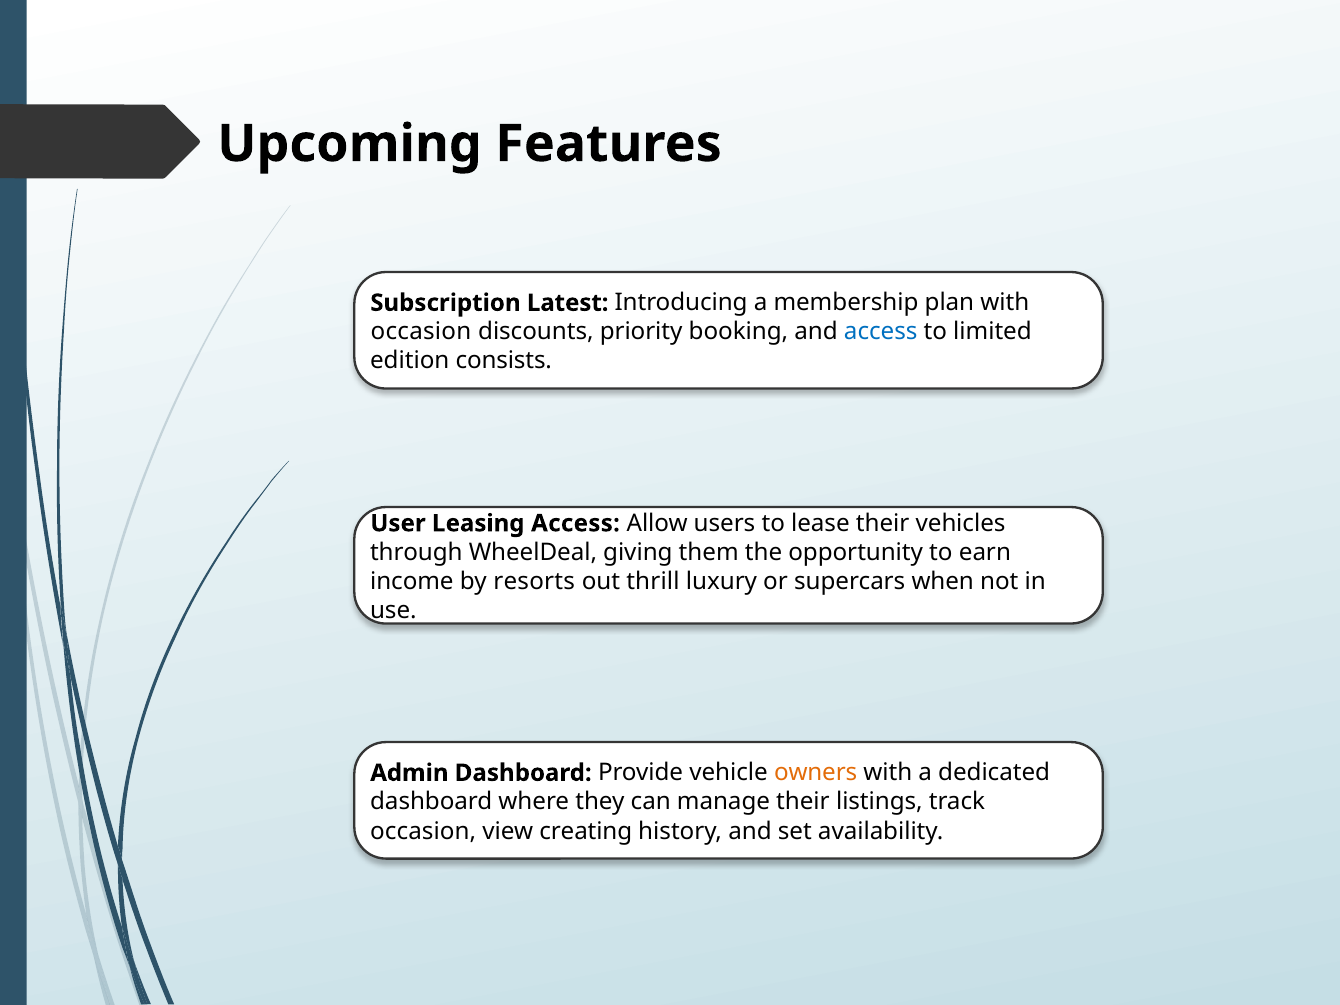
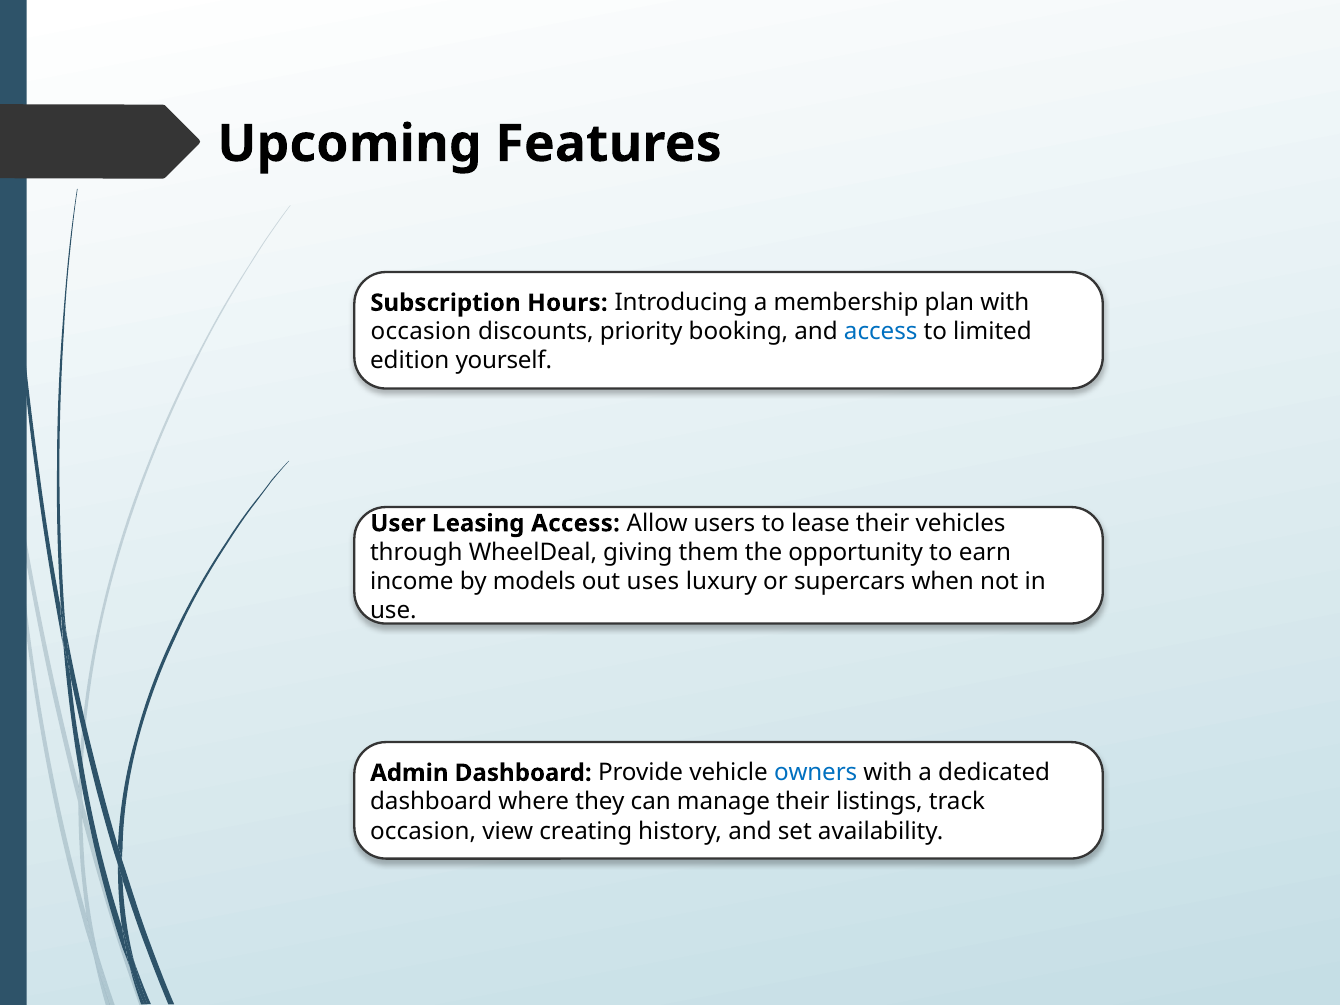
Latest: Latest -> Hours
consists: consists -> yourself
resorts: resorts -> models
thrill: thrill -> uses
owners colour: orange -> blue
